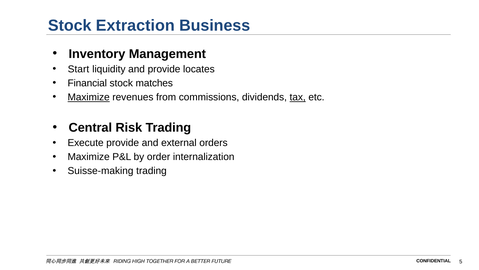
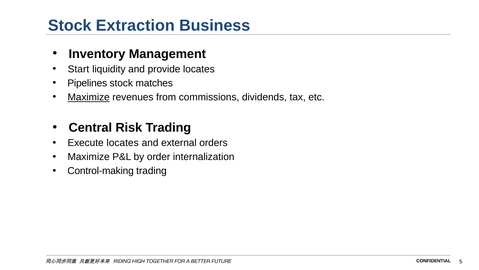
Financial: Financial -> Pipelines
tax underline: present -> none
Execute provide: provide -> locates
Suisse-making: Suisse-making -> Control-making
